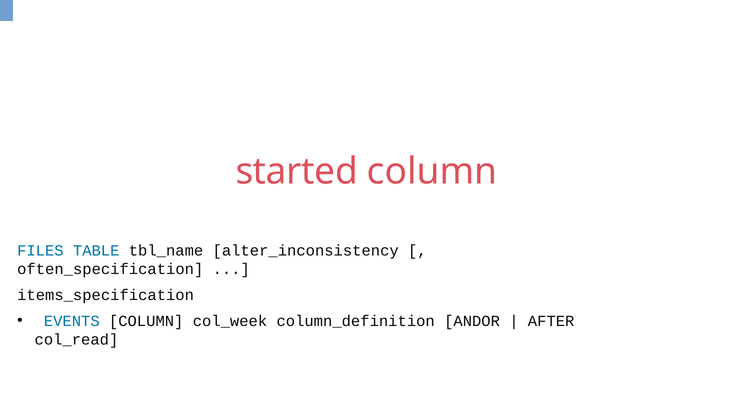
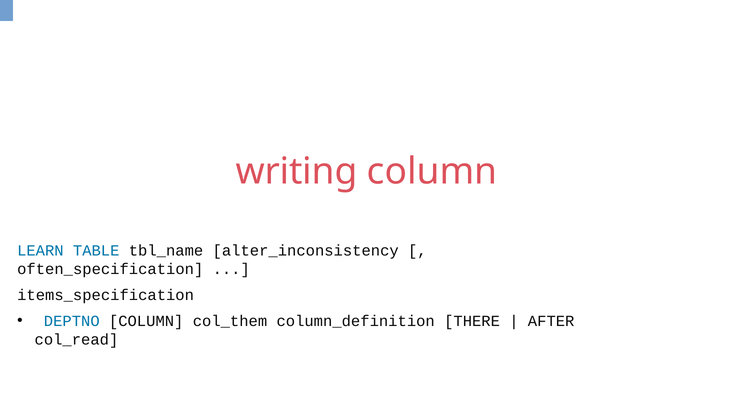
started: started -> writing
FILES: FILES -> LEARN
EVENTS: EVENTS -> DEPTNO
col_week: col_week -> col_them
ANDOR: ANDOR -> THERE
